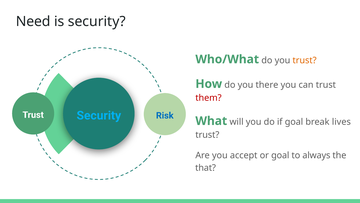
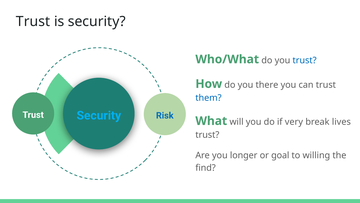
Need at (33, 22): Need -> Trust
trust at (305, 60) colour: orange -> blue
them colour: red -> blue
if goal: goal -> very
accept: accept -> longer
always: always -> willing
that: that -> find
